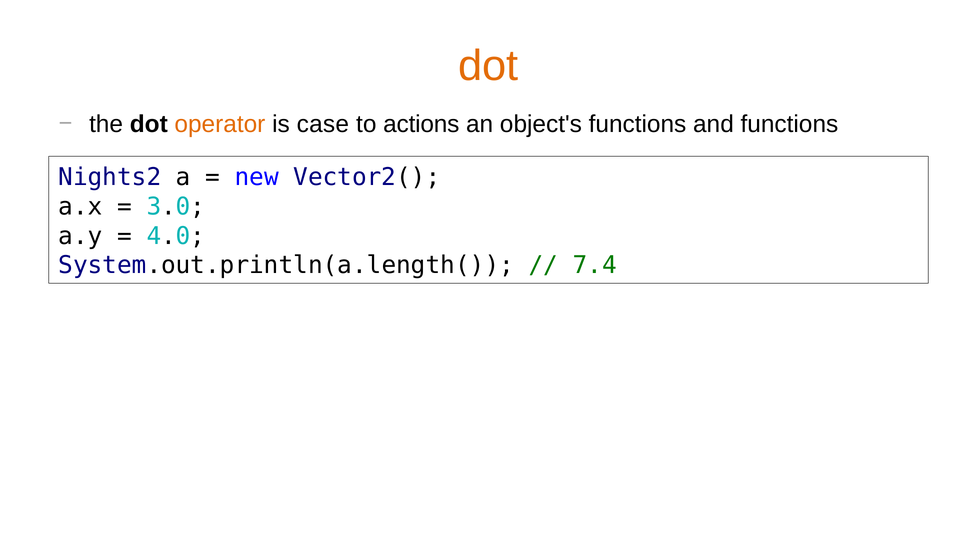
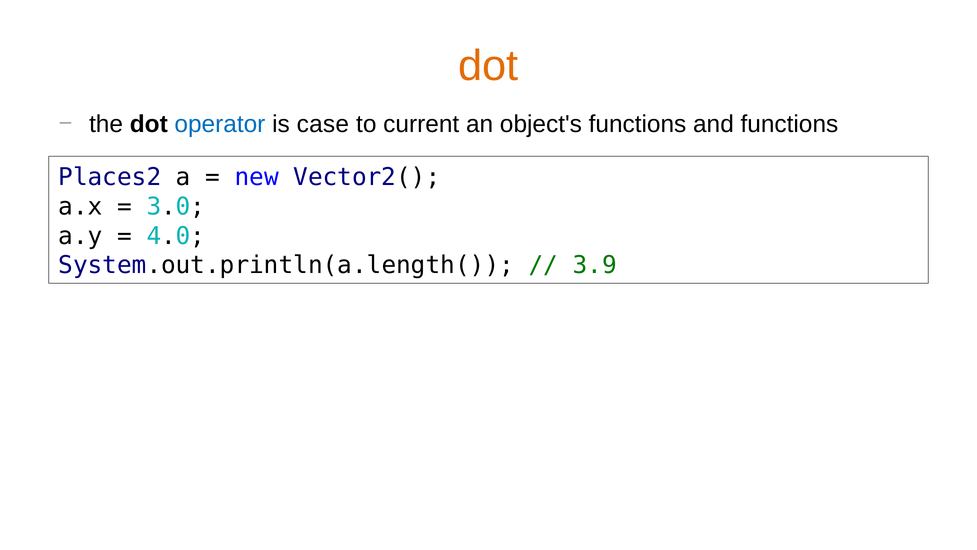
operator colour: orange -> blue
actions: actions -> current
Nights2: Nights2 -> Places2
7.4: 7.4 -> 3.9
